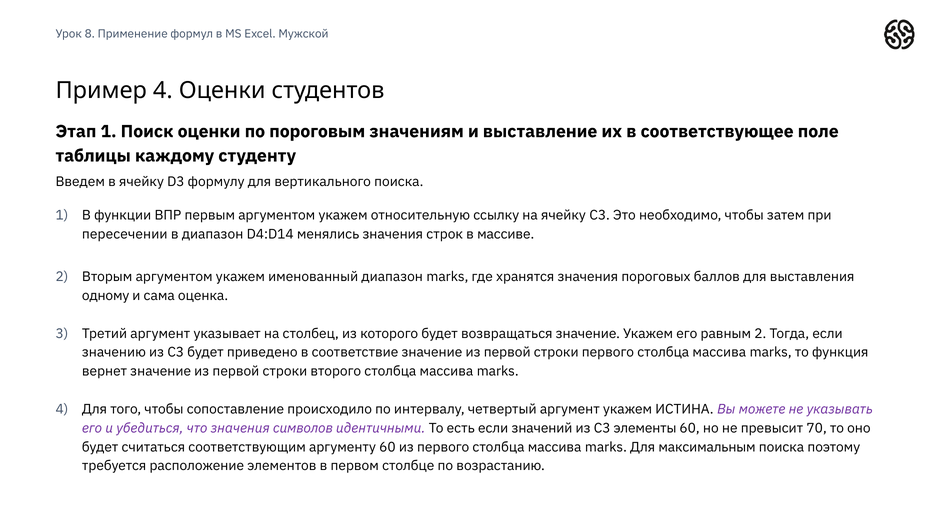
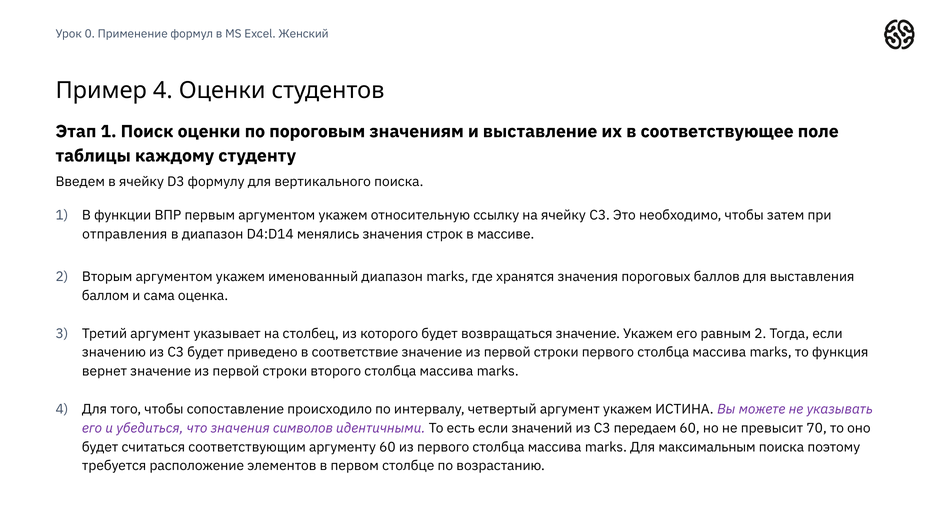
8: 8 -> 0
Мужской: Мужской -> Женский
пересечении: пересечении -> отправления
одному: одному -> баллом
элементы: элементы -> передаем
